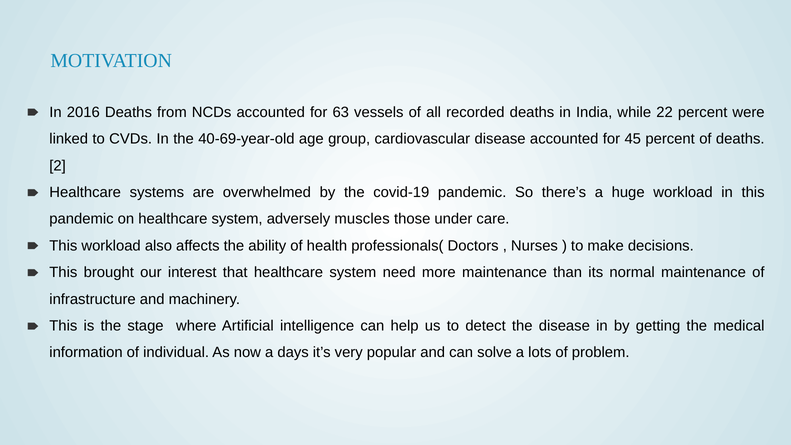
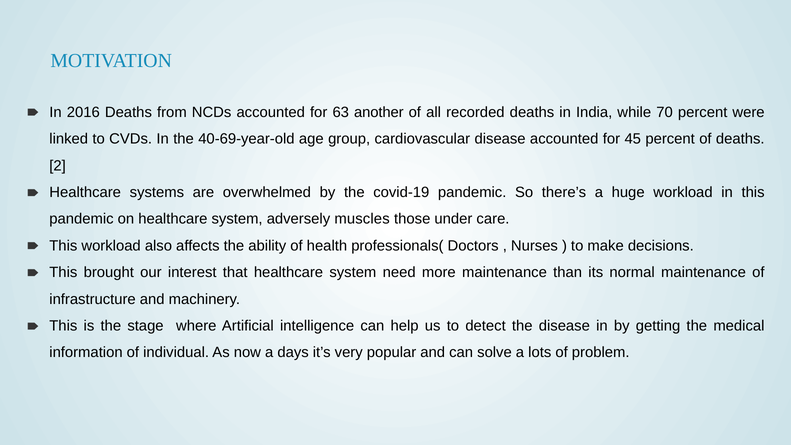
vessels: vessels -> another
22: 22 -> 70
